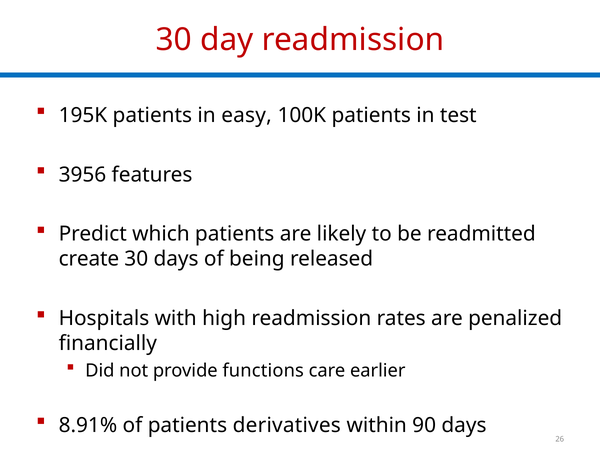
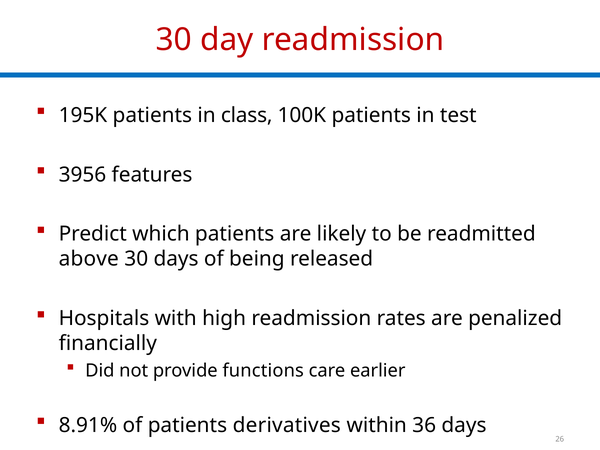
easy: easy -> class
create: create -> above
90: 90 -> 36
